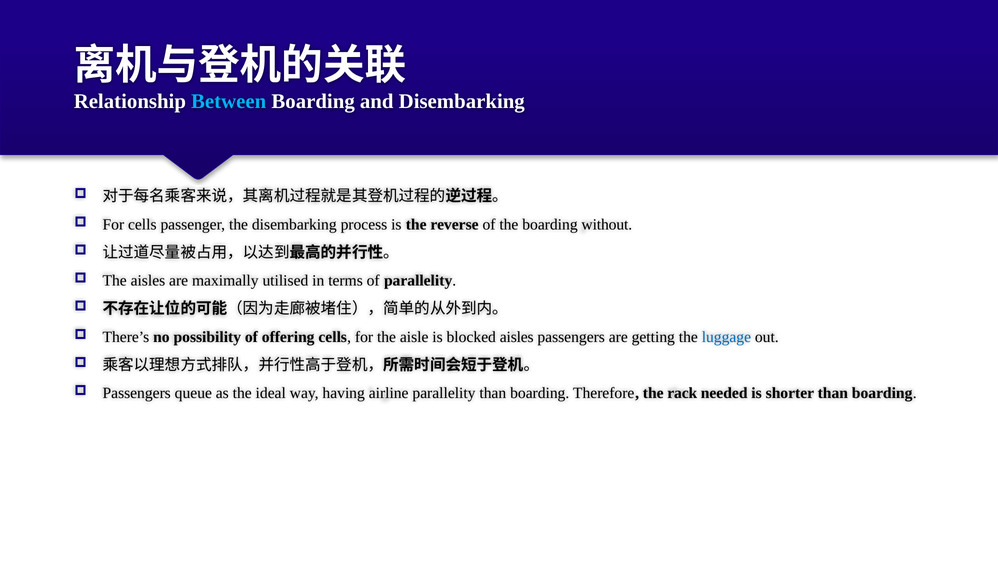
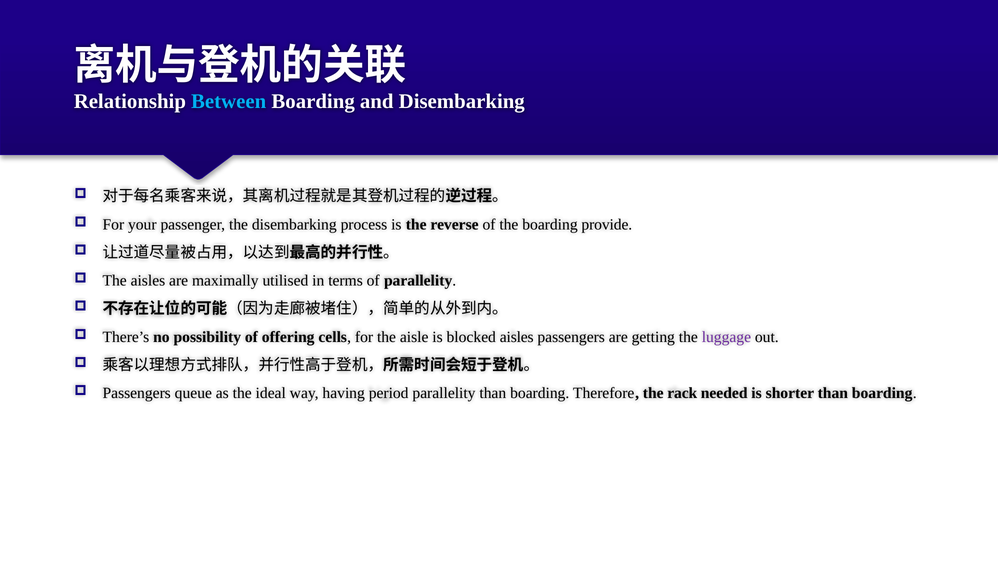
For cells: cells -> your
without: without -> provide
luggage colour: blue -> purple
airline: airline -> period
